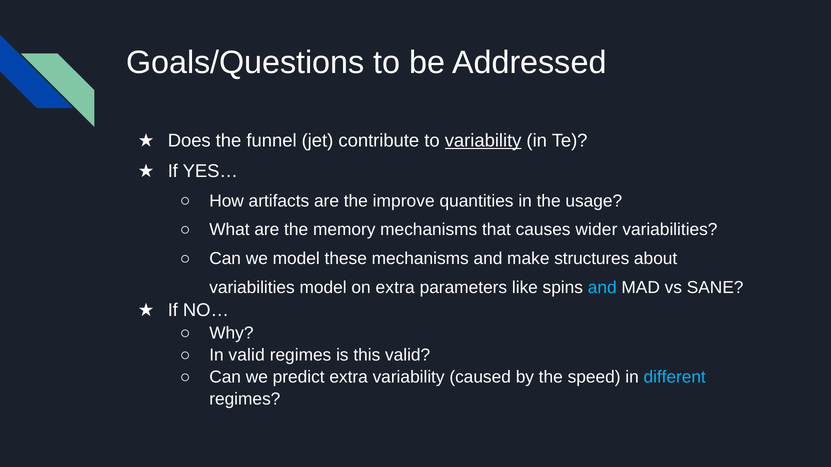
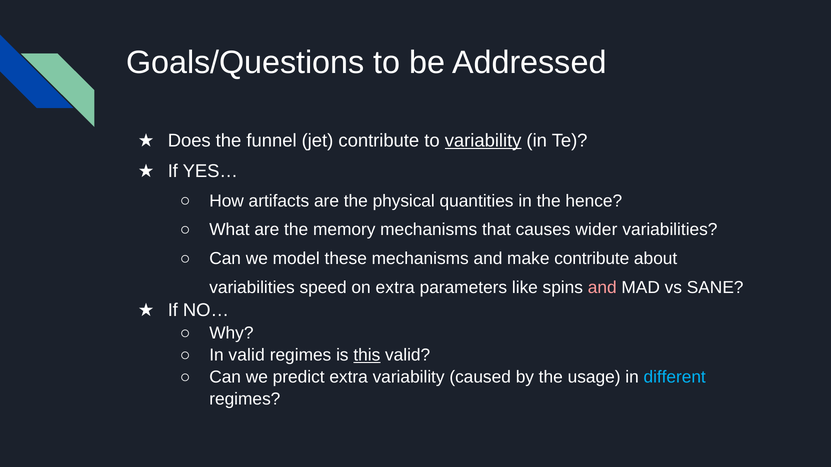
improve: improve -> physical
usage: usage -> hence
make structures: structures -> contribute
variabilities model: model -> speed
and at (602, 288) colour: light blue -> pink
this underline: none -> present
speed: speed -> usage
